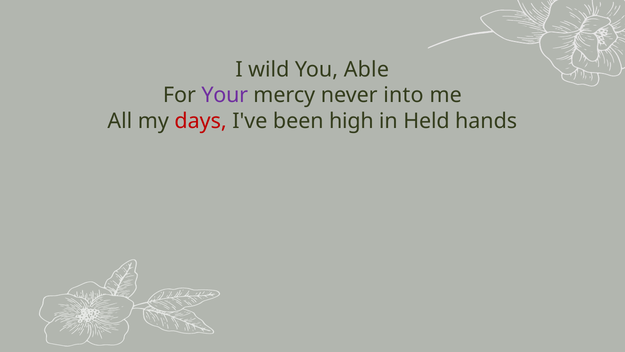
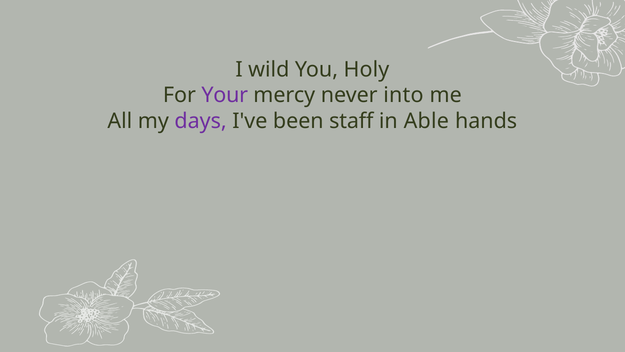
Able: Able -> Holy
days colour: red -> purple
high: high -> staff
Held: Held -> Able
